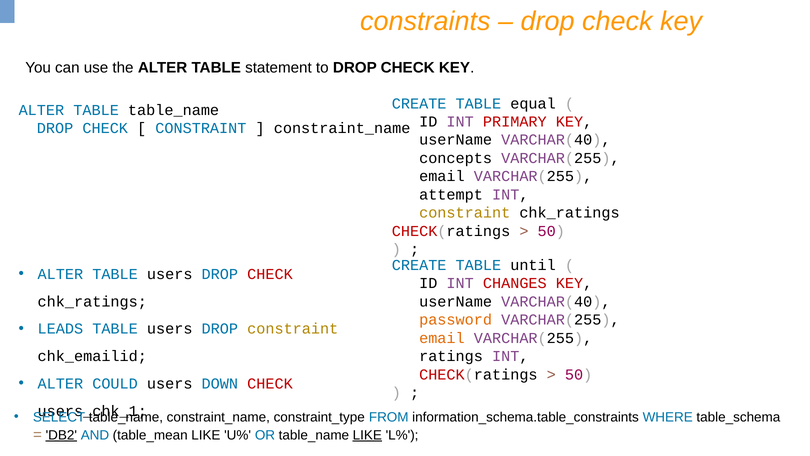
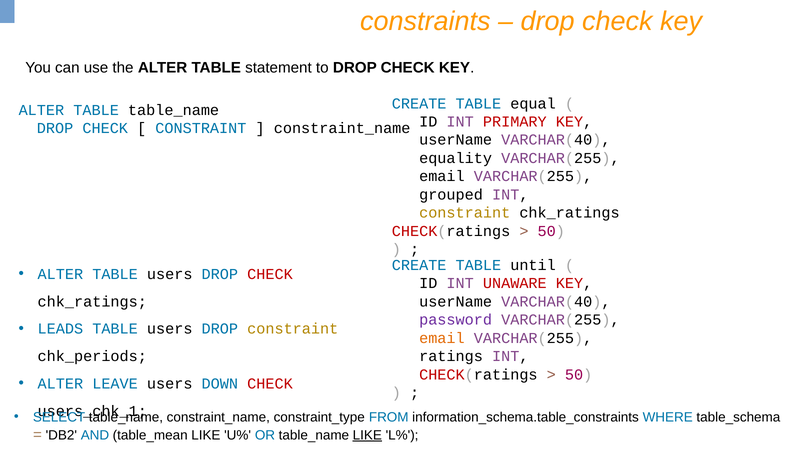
concepts: concepts -> equality
attempt: attempt -> grouped
CHANGES: CHANGES -> UNAWARE
password colour: orange -> purple
chk_emailid: chk_emailid -> chk_periods
COULD: COULD -> LEAVE
DB2 underline: present -> none
